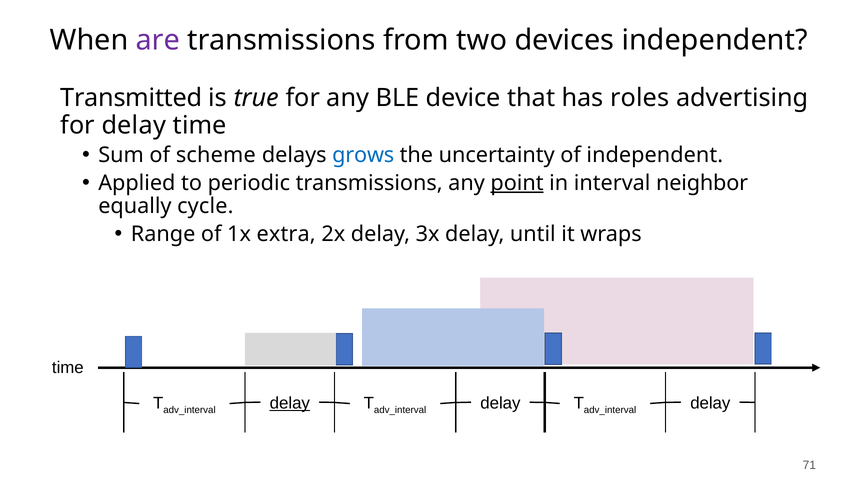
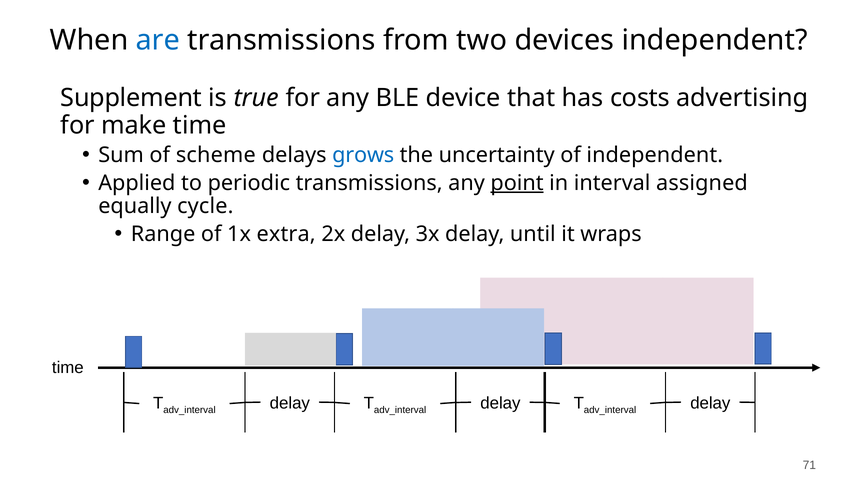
are colour: purple -> blue
Transmitted: Transmitted -> Supplement
roles: roles -> costs
for delay: delay -> make
neighbor: neighbor -> assigned
delay at (290, 403) underline: present -> none
